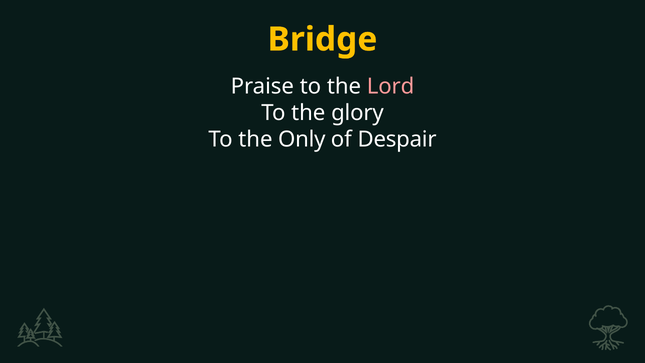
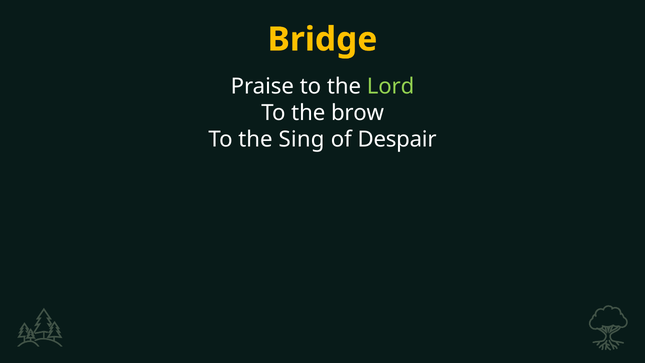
Lord colour: pink -> light green
glory: glory -> brow
Only: Only -> Sing
